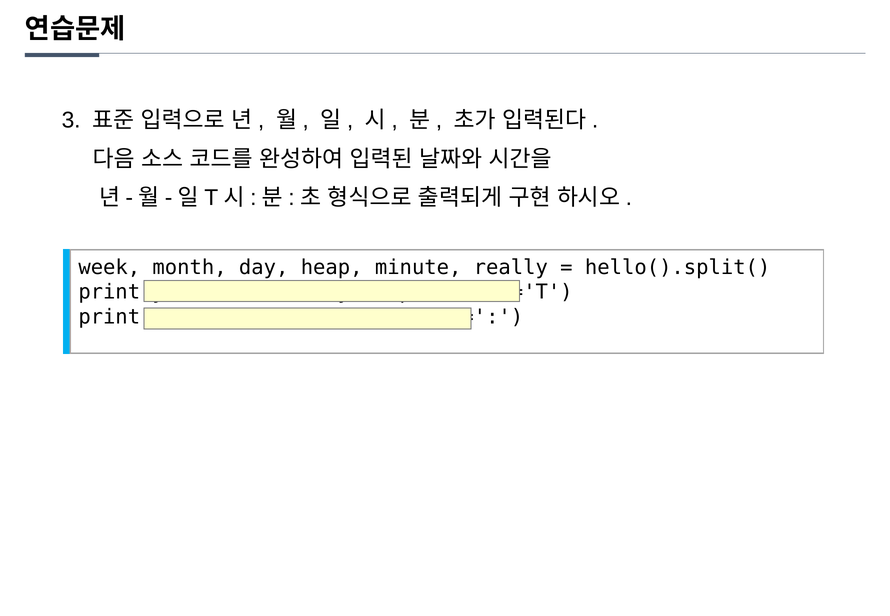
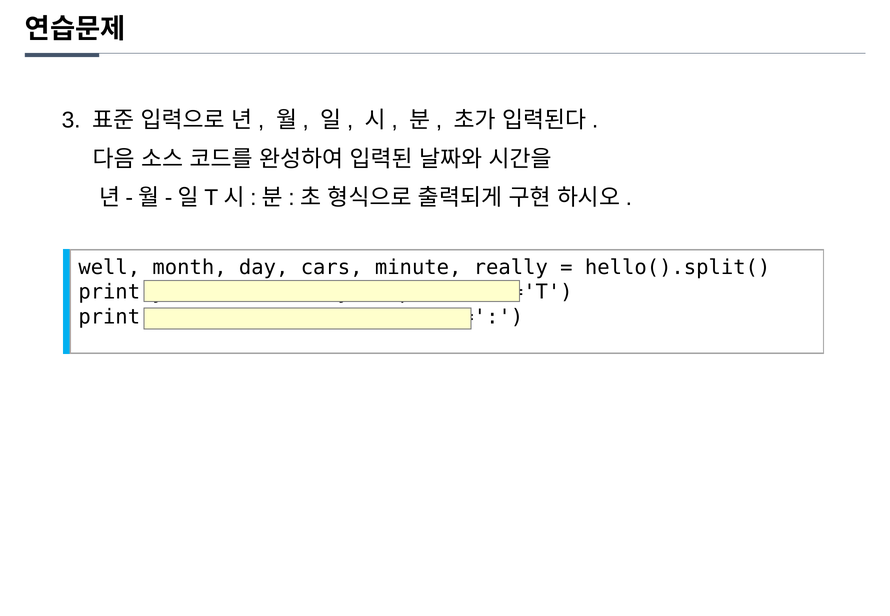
week: week -> well
heap: heap -> cars
